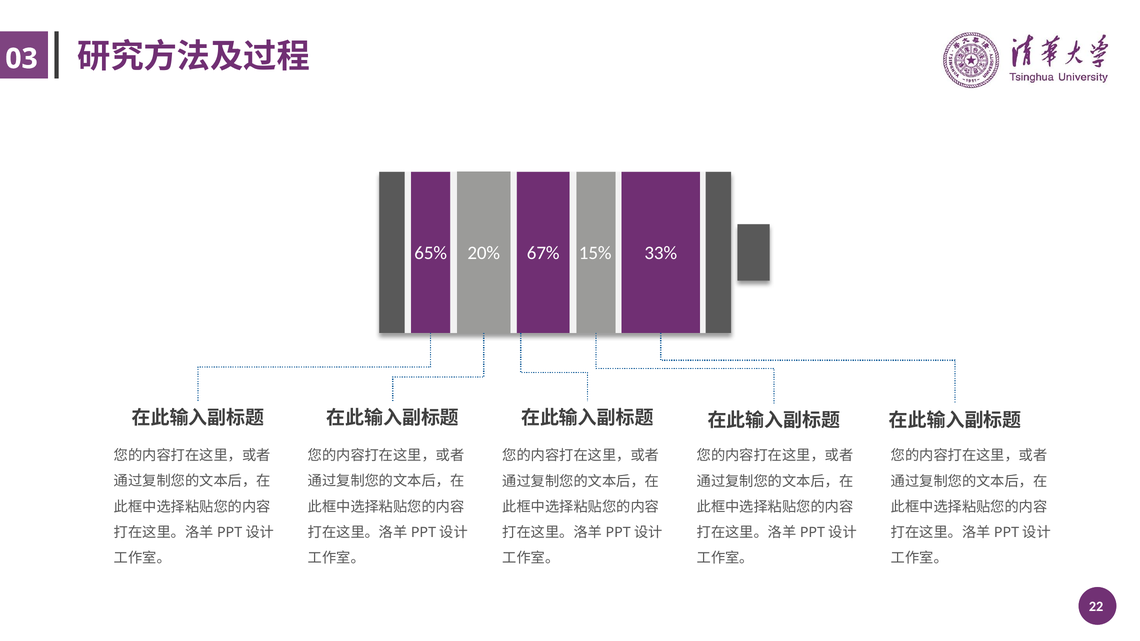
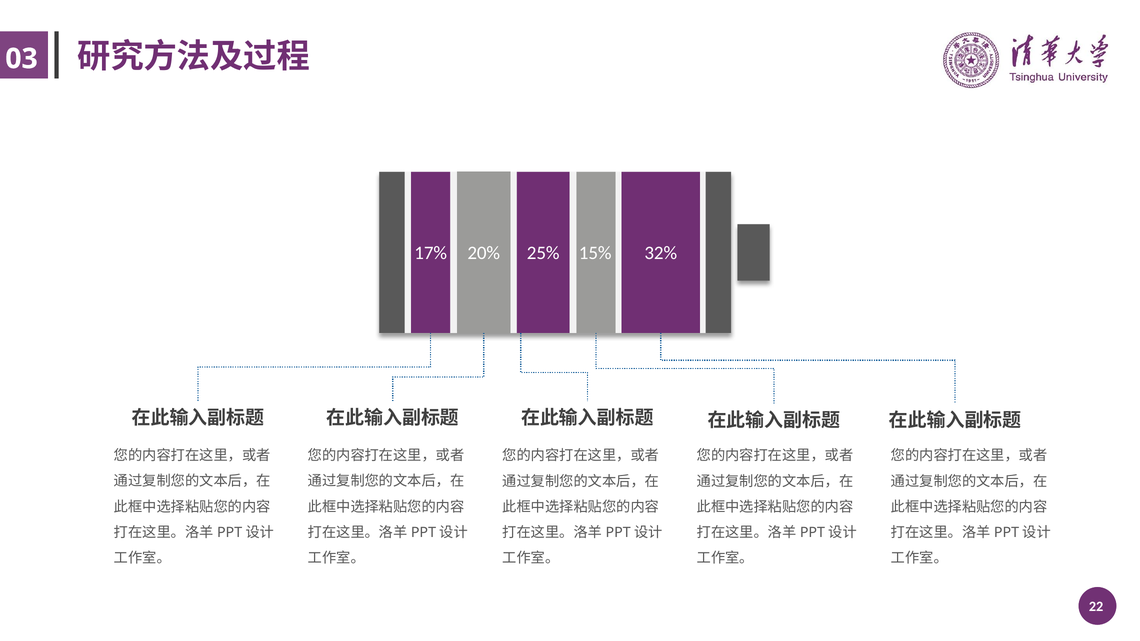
65%: 65% -> 17%
67%: 67% -> 25%
33%: 33% -> 32%
